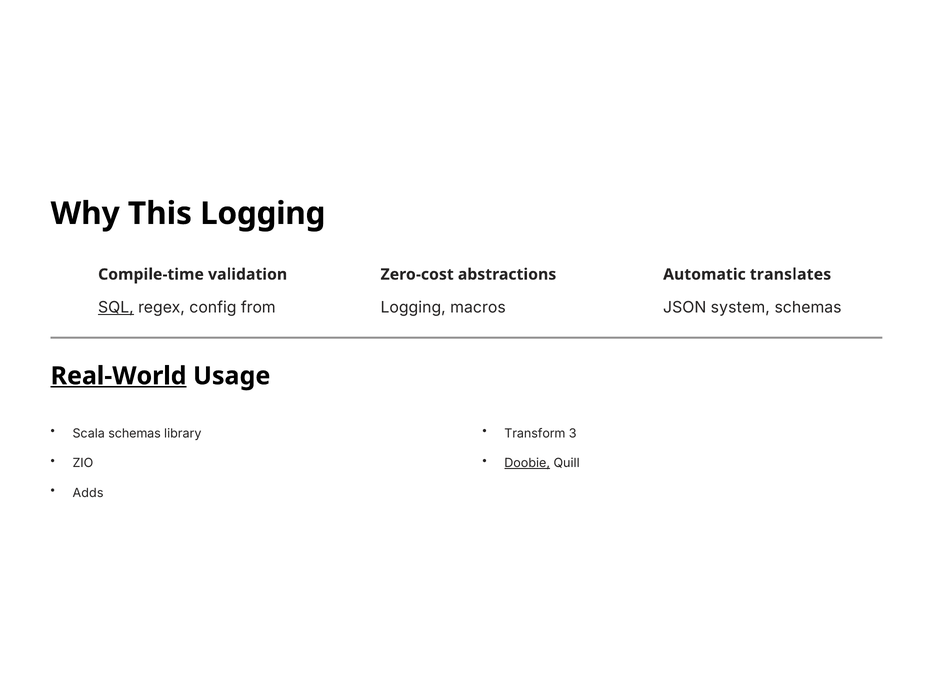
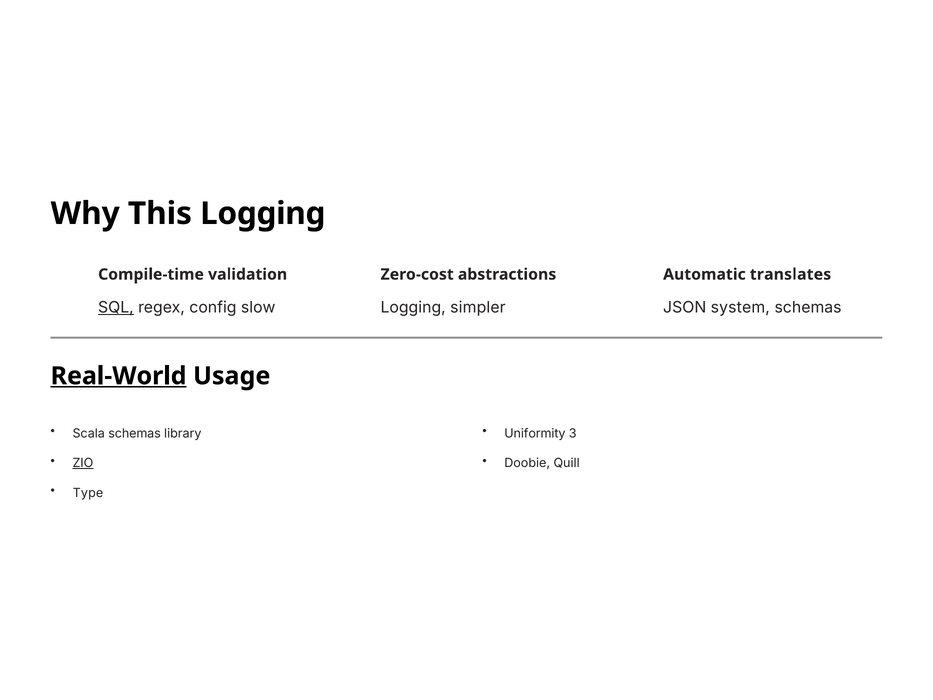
from: from -> slow
macros: macros -> simpler
Transform: Transform -> Uniformity
ZIO underline: none -> present
Doobie underline: present -> none
Adds: Adds -> Type
